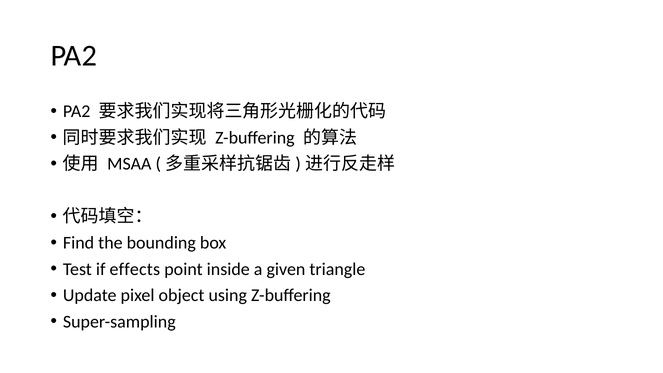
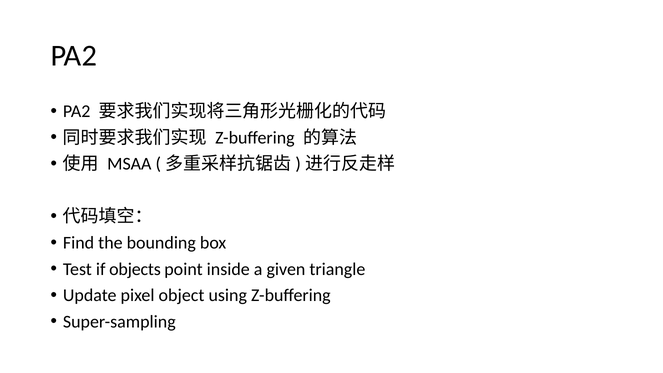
effects: effects -> objects
